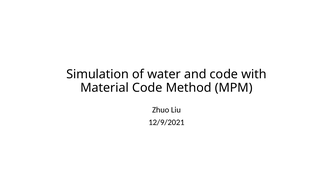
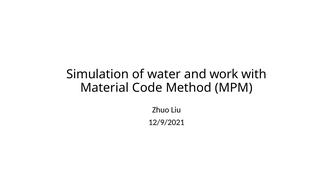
and code: code -> work
